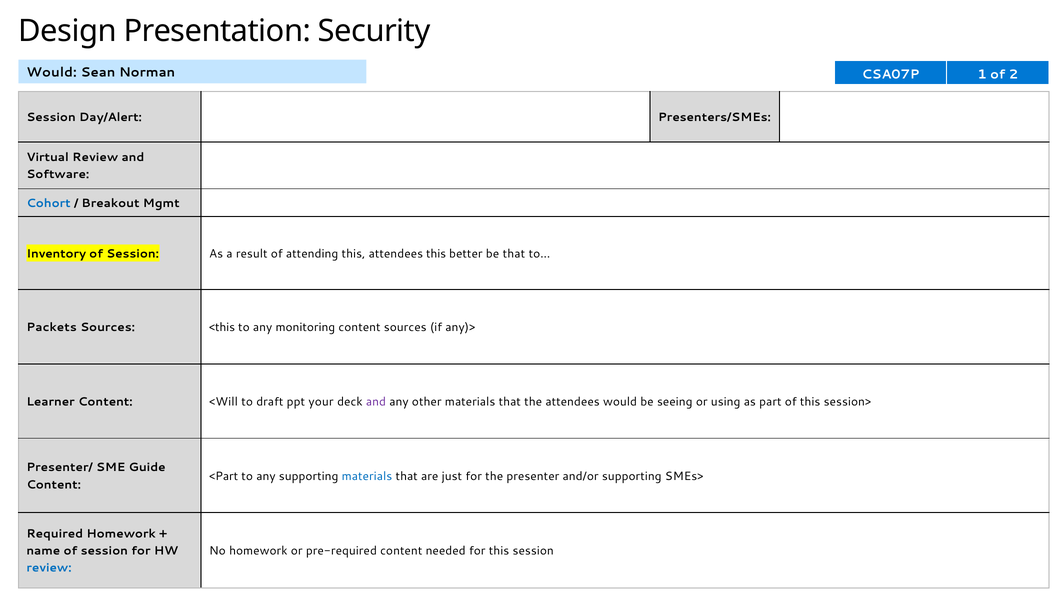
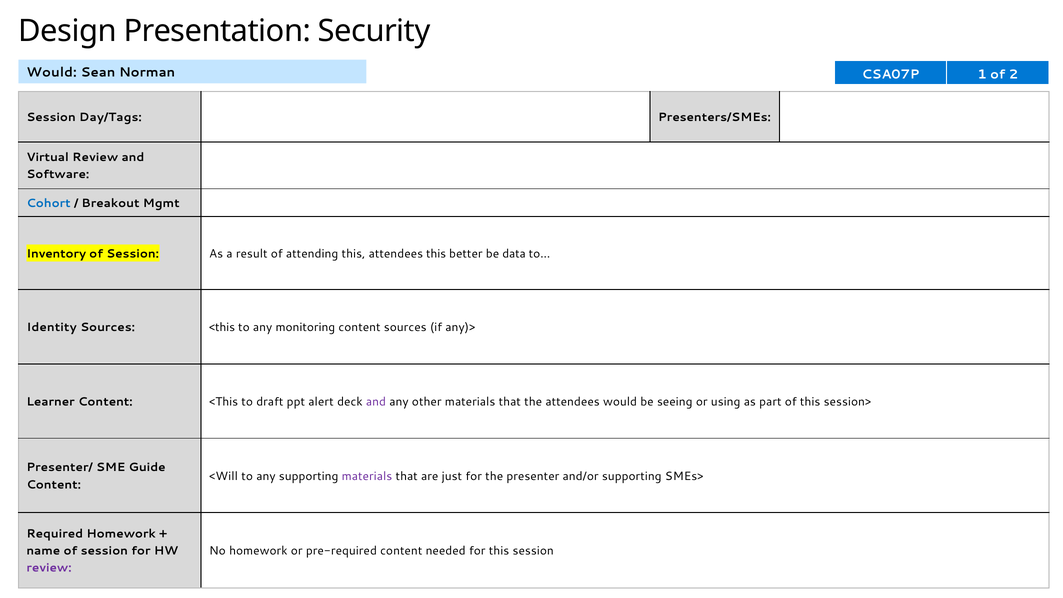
Day/Alert: Day/Alert -> Day/Tags
be that: that -> data
Packets: Packets -> Identity
Content <Will: <Will -> <This
your: your -> alert
<Part: <Part -> <Will
materials at (367, 476) colour: blue -> purple
review at (49, 568) colour: blue -> purple
